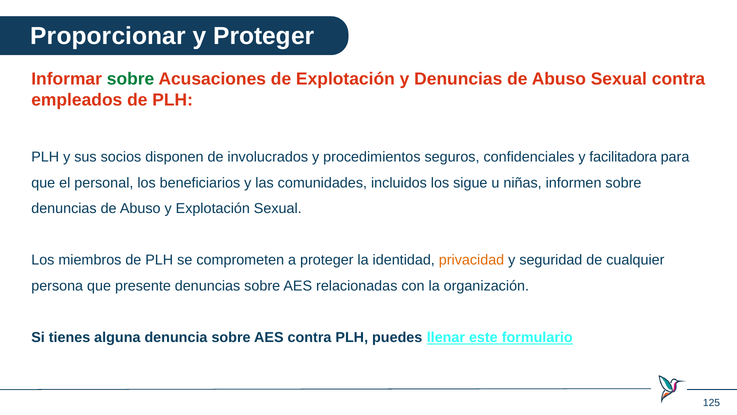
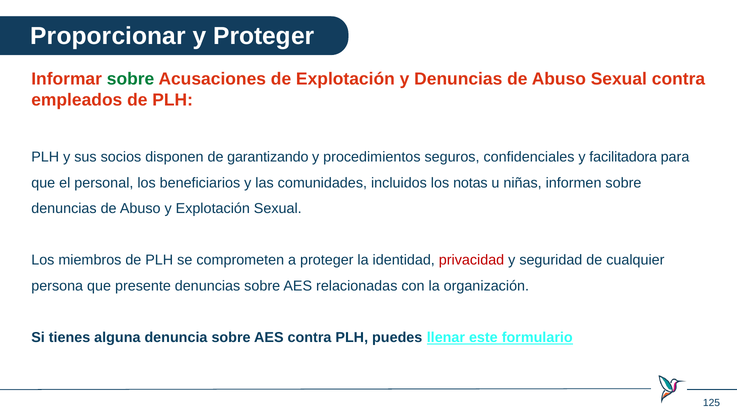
involucrados: involucrados -> garantizando
sigue: sigue -> notas
privacidad colour: orange -> red
